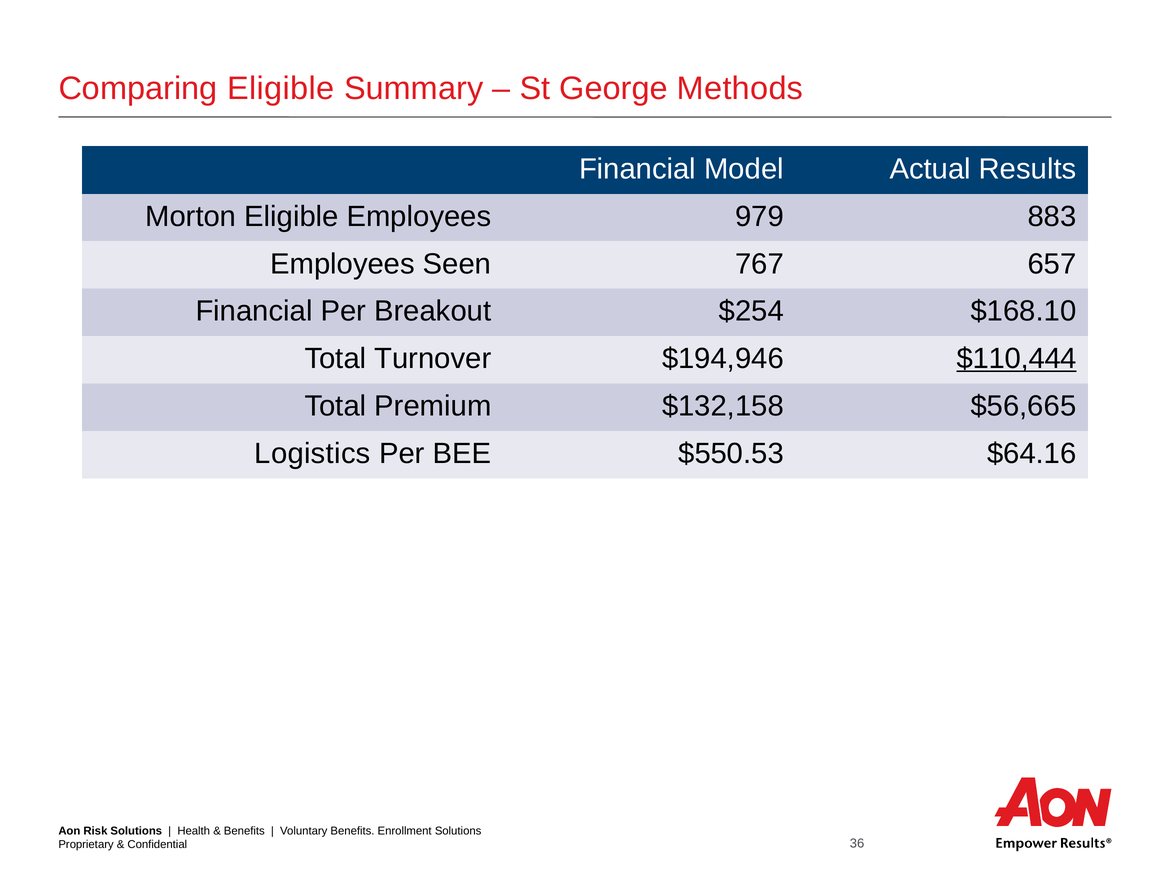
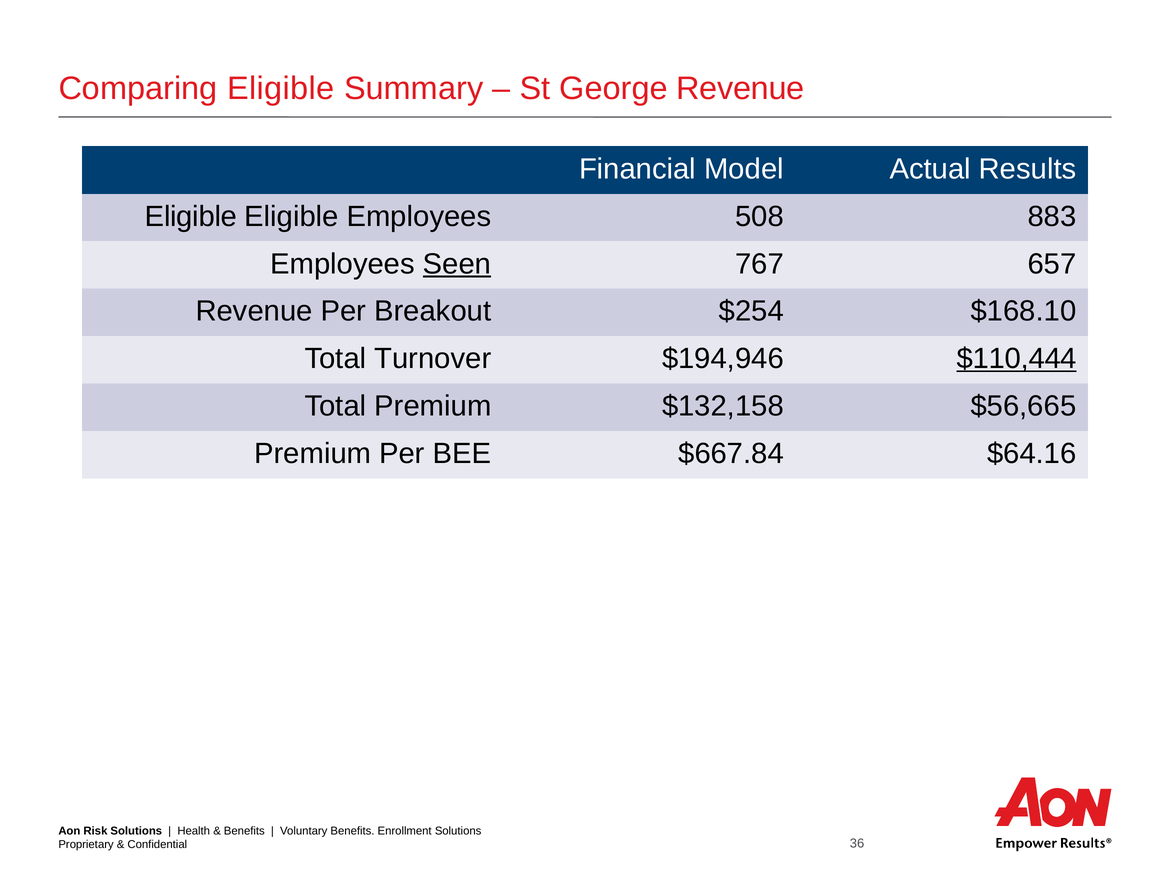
George Methods: Methods -> Revenue
Morton at (191, 217): Morton -> Eligible
979: 979 -> 508
Seen underline: none -> present
Financial at (254, 311): Financial -> Revenue
Logistics at (313, 454): Logistics -> Premium
$550.53: $550.53 -> $667.84
